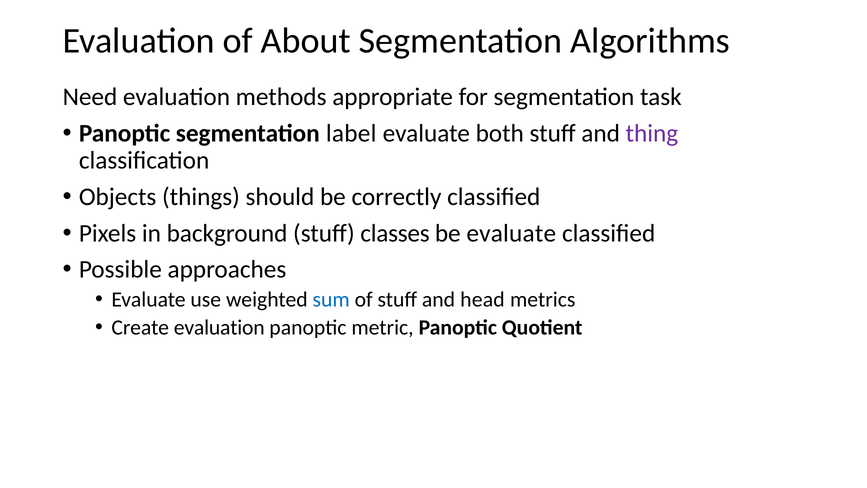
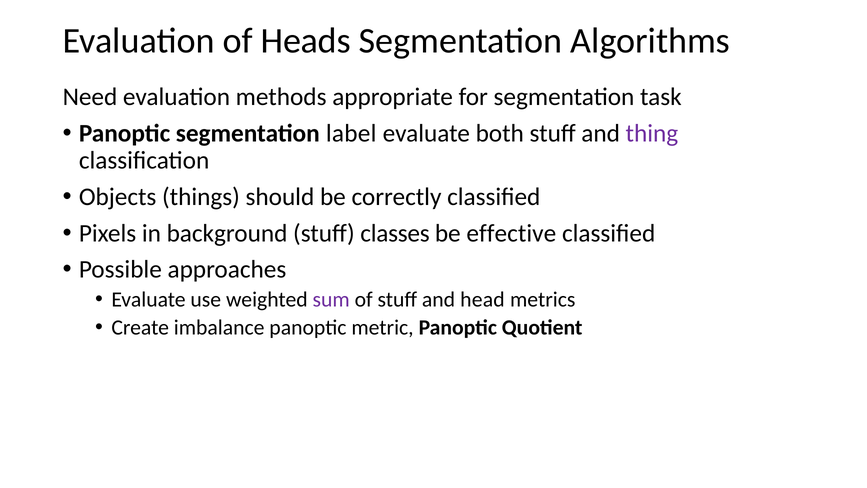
About: About -> Heads
be evaluate: evaluate -> effective
sum colour: blue -> purple
Create evaluation: evaluation -> imbalance
